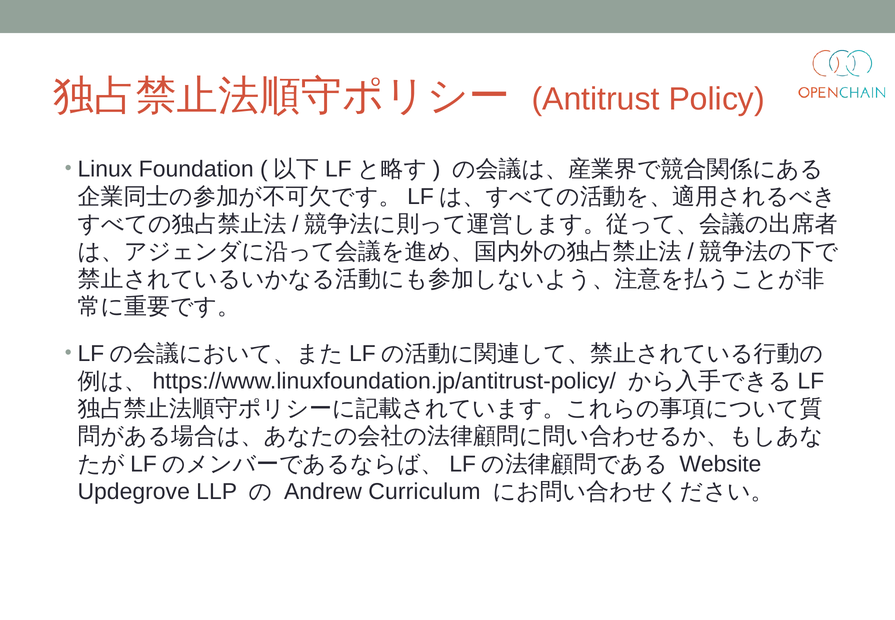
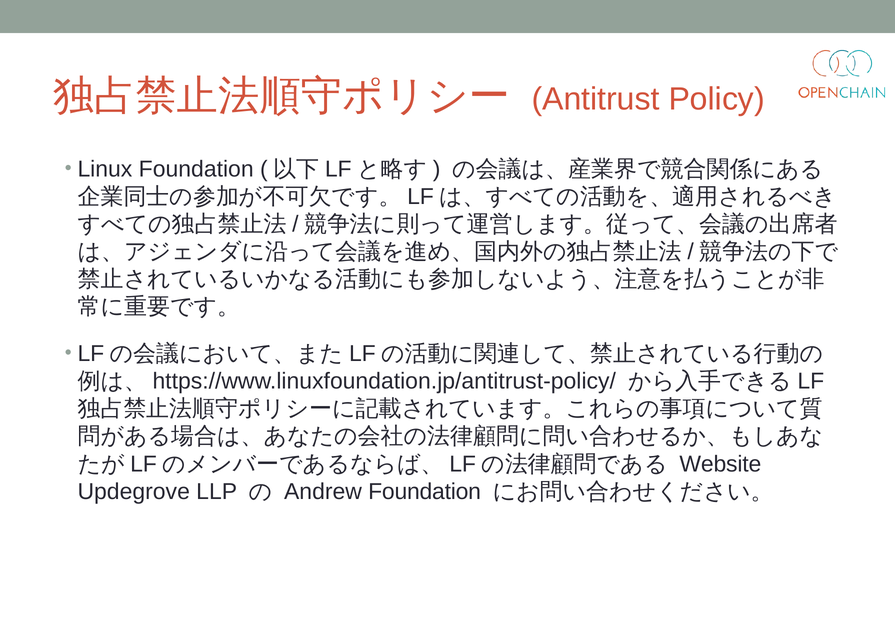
Andrew Curriculum: Curriculum -> Foundation
